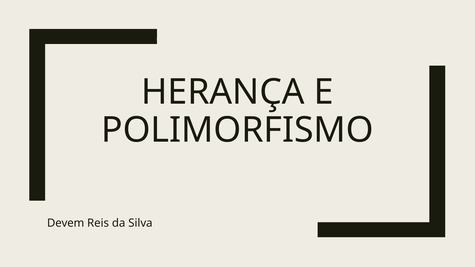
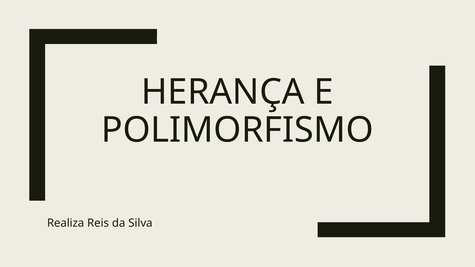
Devem: Devem -> Realiza
